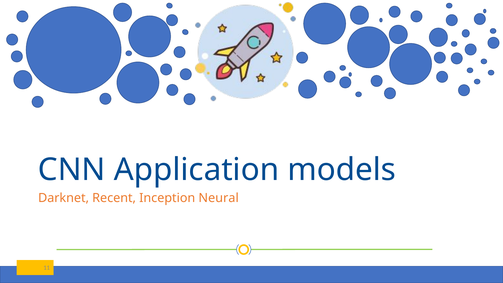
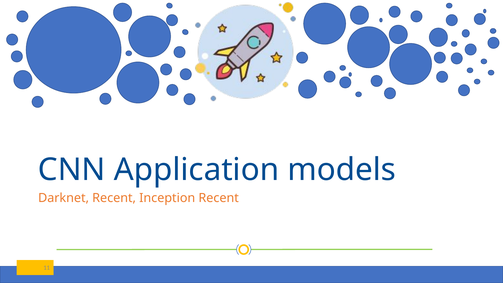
Inception Neural: Neural -> Recent
